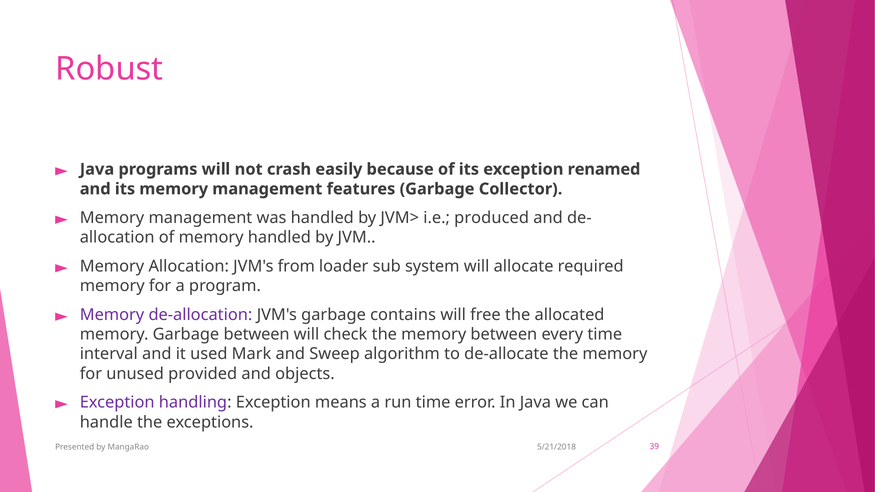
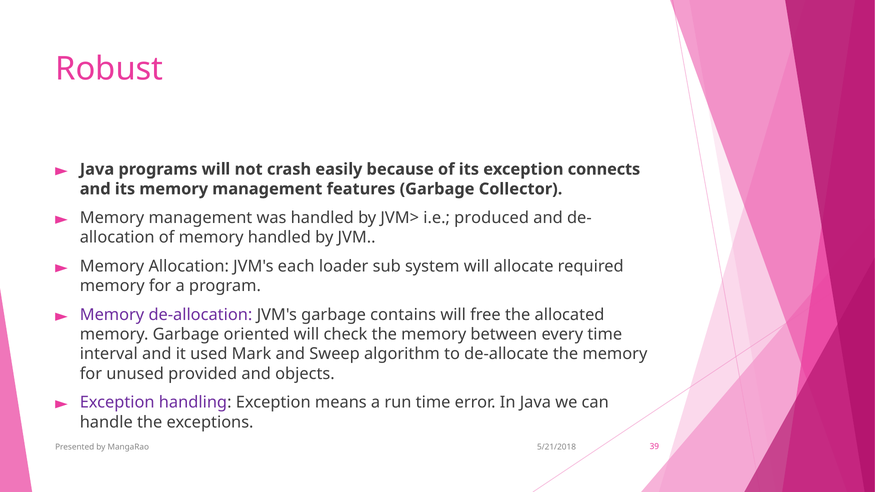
renamed: renamed -> connects
from: from -> each
Garbage between: between -> oriented
